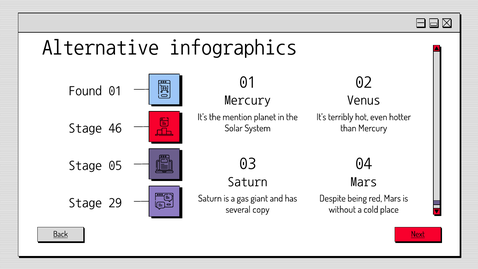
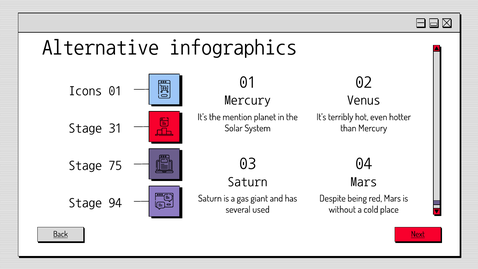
Found: Found -> Icons
46: 46 -> 31
05: 05 -> 75
29: 29 -> 94
copy: copy -> used
